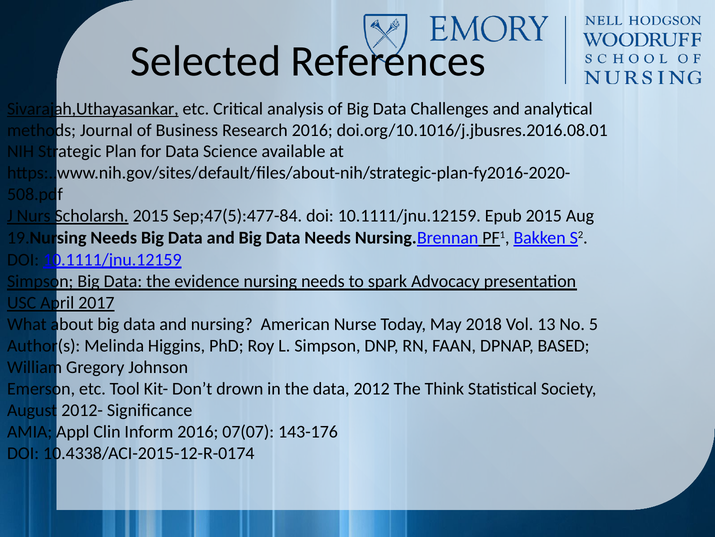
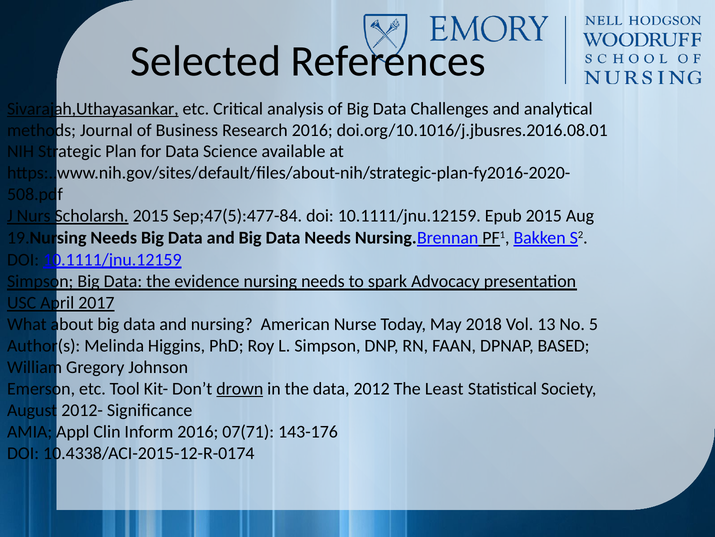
drown underline: none -> present
Think: Think -> Least
07(07: 07(07 -> 07(71
